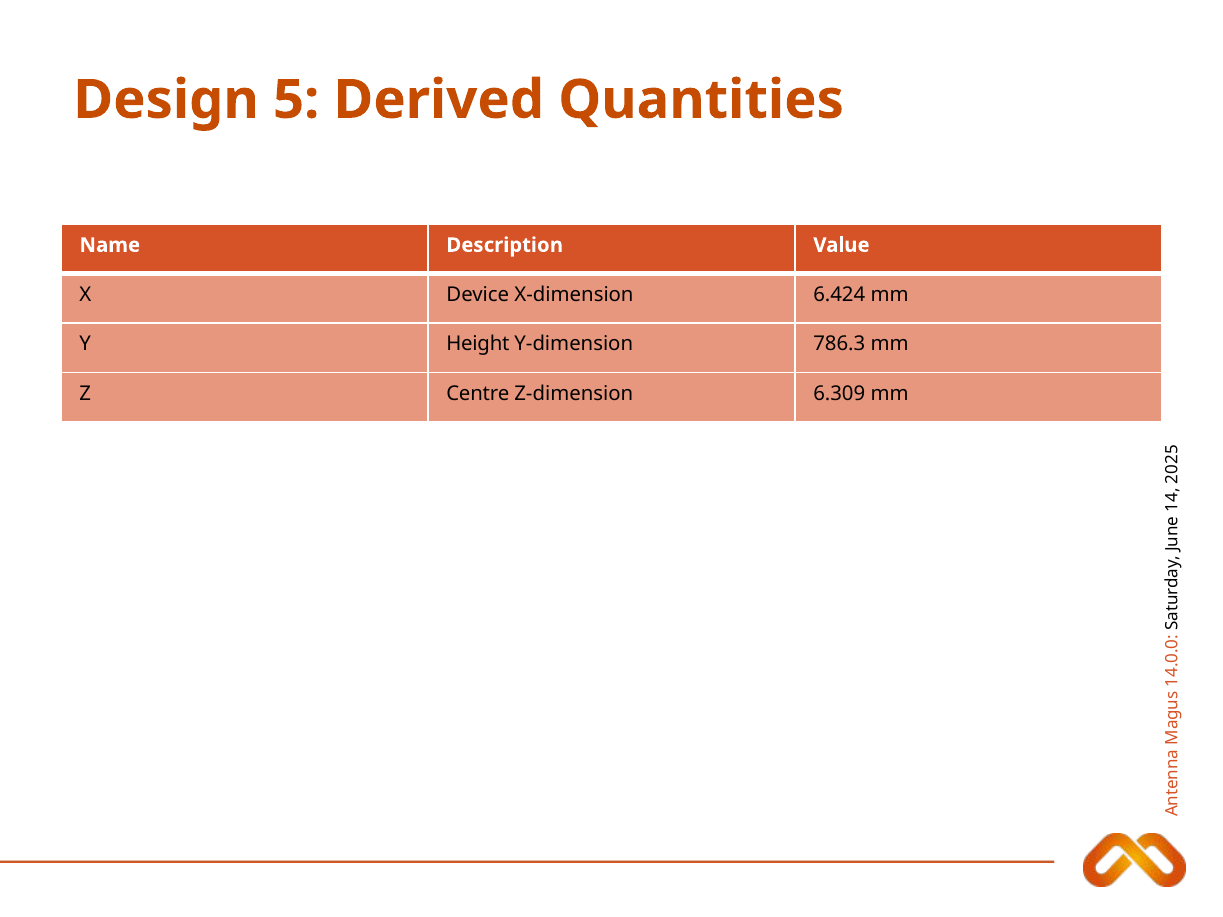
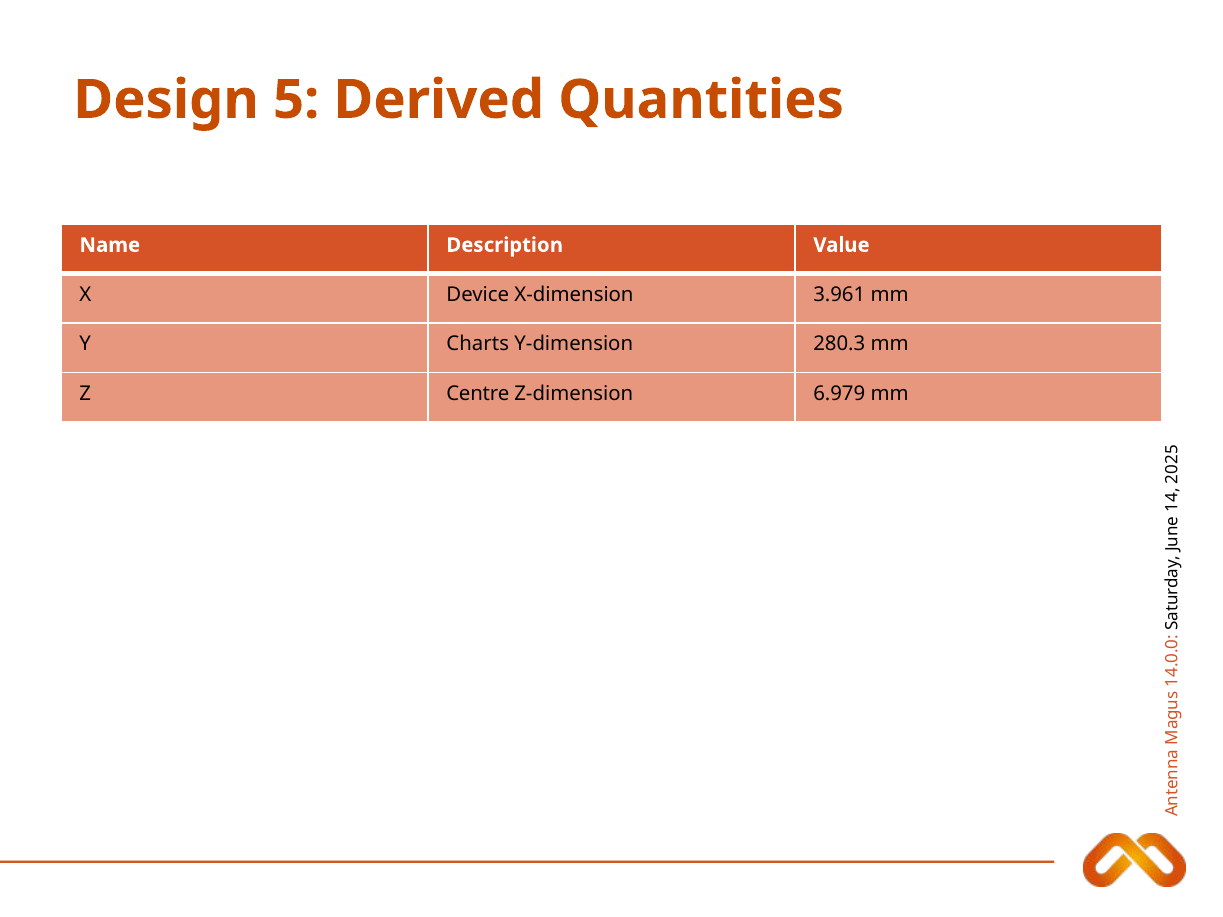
6.424: 6.424 -> 3.961
Height: Height -> Charts
786.3: 786.3 -> 280.3
6.309: 6.309 -> 6.979
